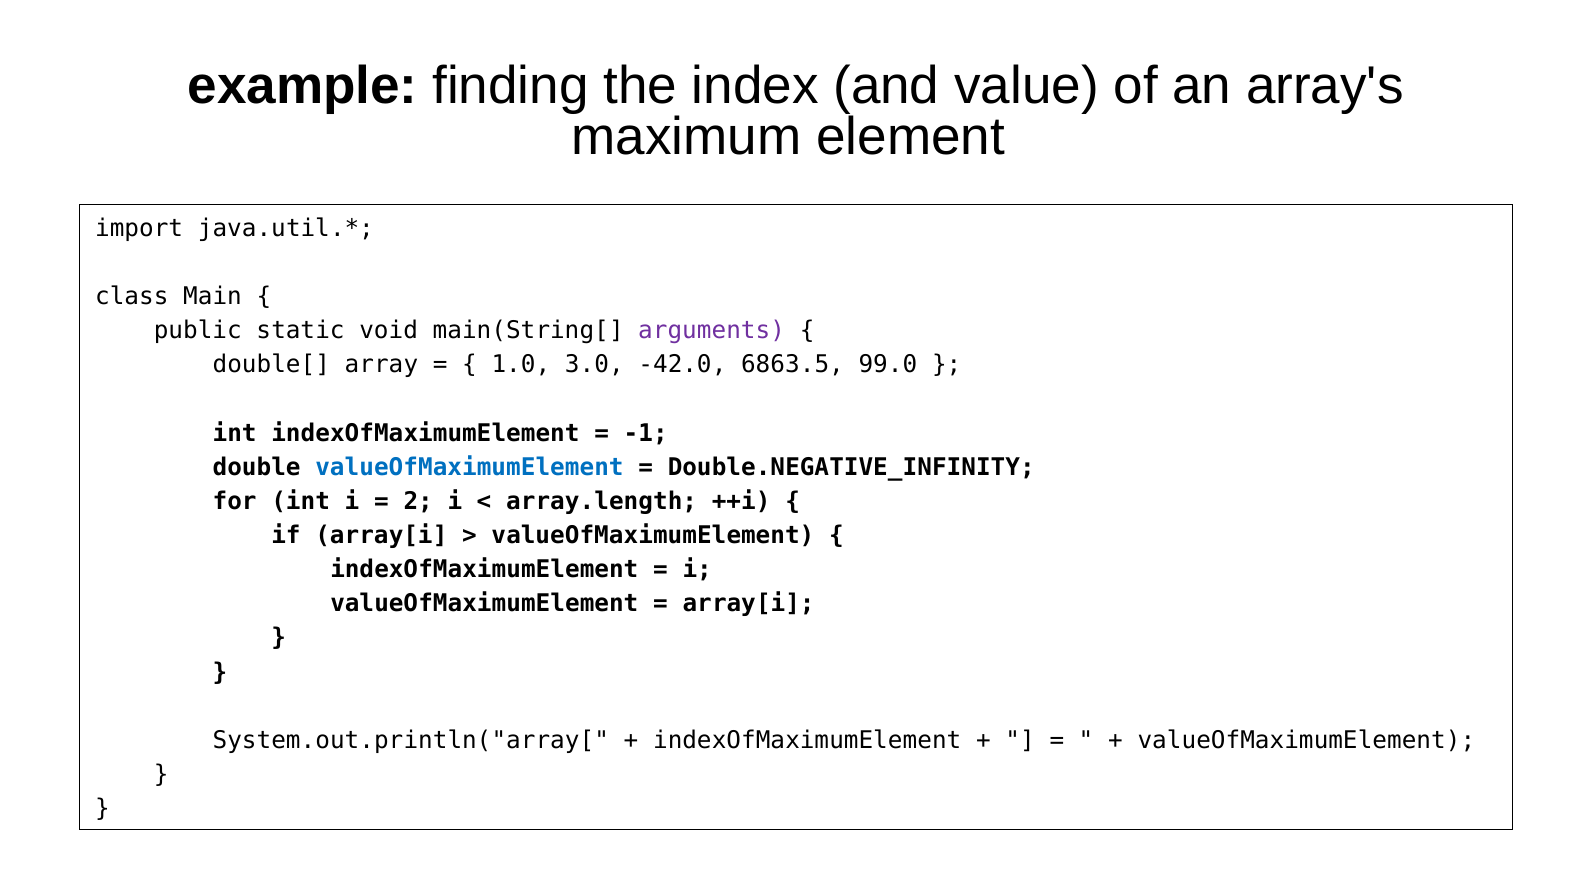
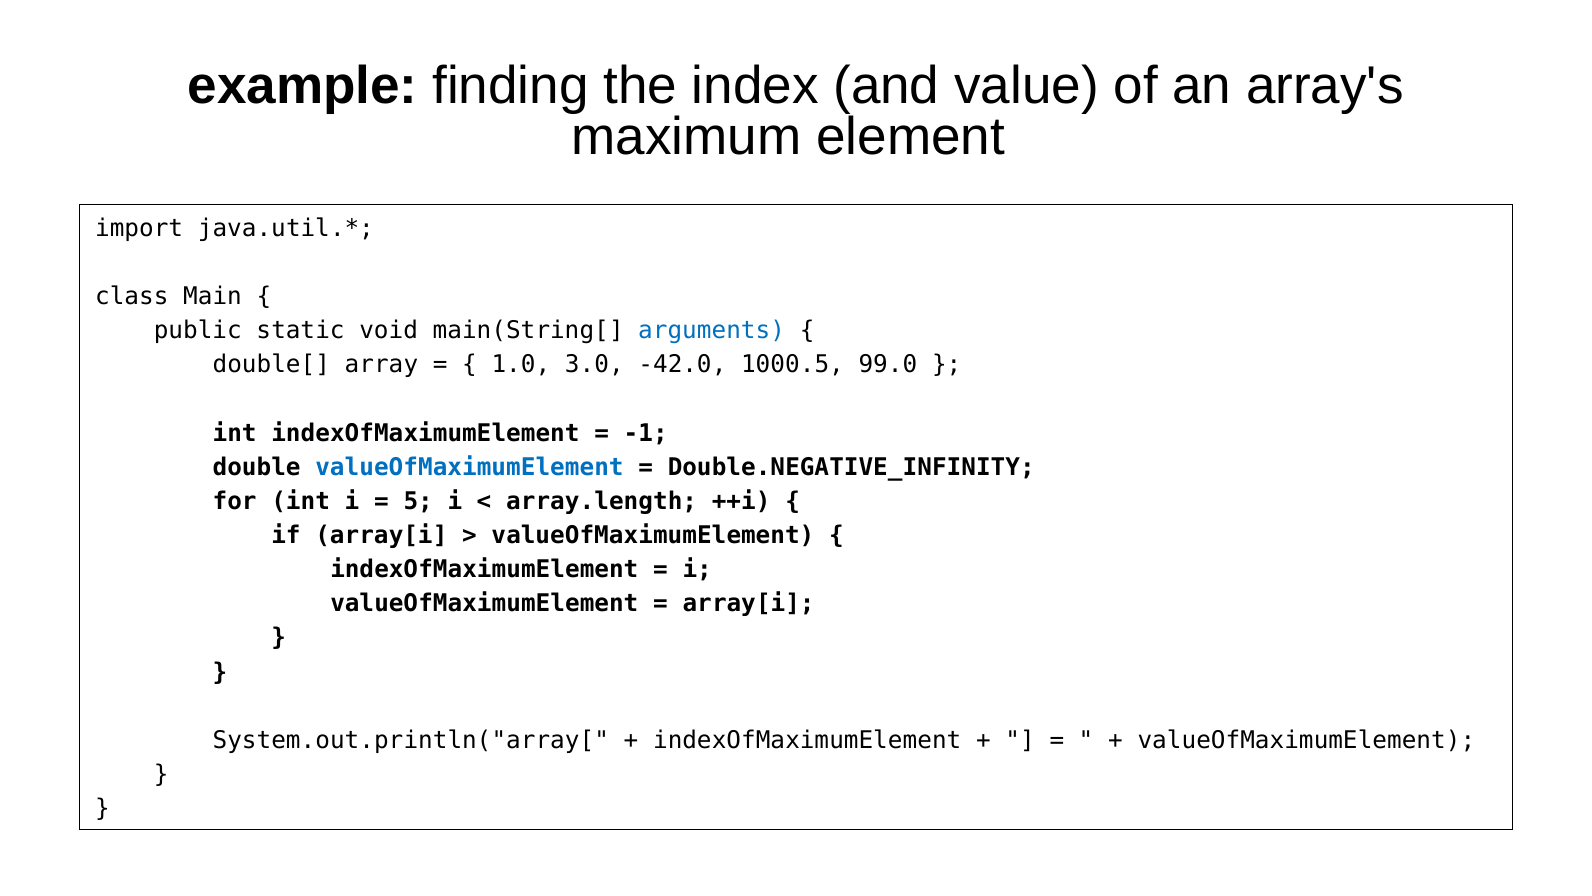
arguments colour: purple -> blue
6863.5: 6863.5 -> 1000.5
2: 2 -> 5
